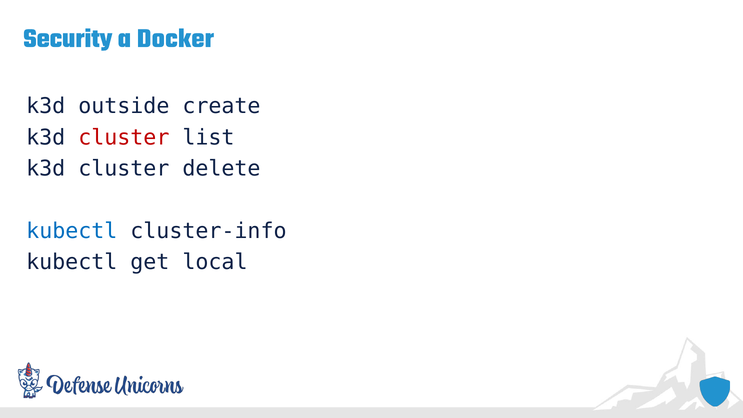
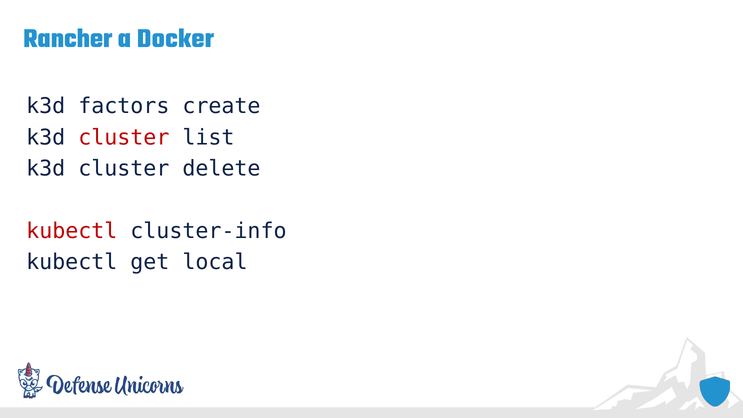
Security: Security -> Rancher
outside: outside -> factors
kubectl at (72, 231) colour: blue -> red
